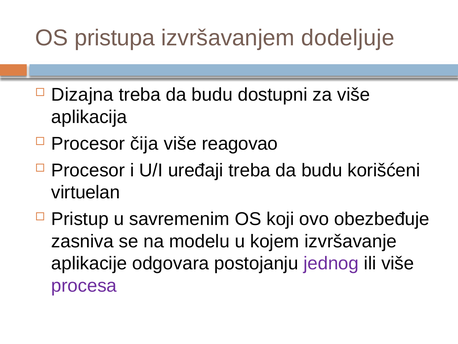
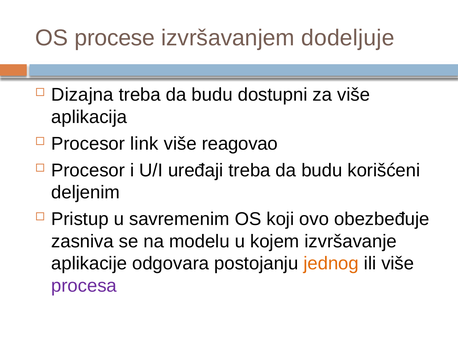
pristupa: pristupa -> procese
čija: čija -> link
virtuelan: virtuelan -> deljenim
jednog colour: purple -> orange
